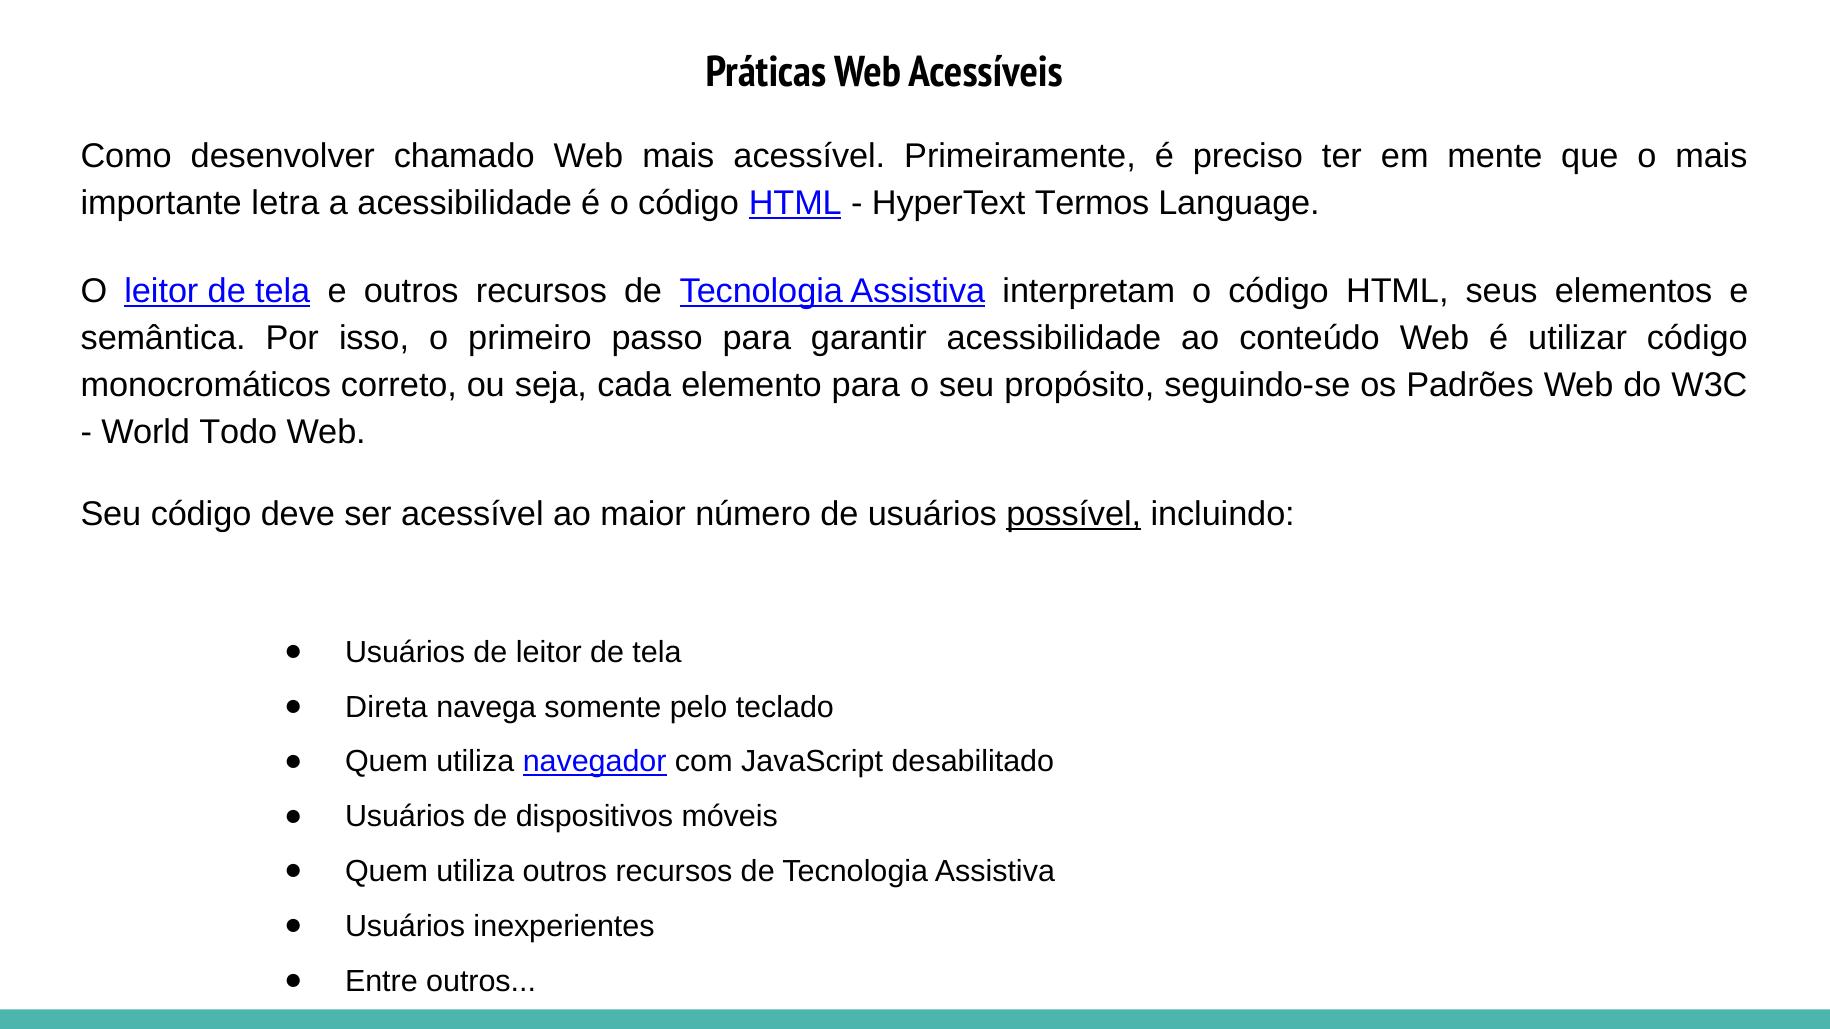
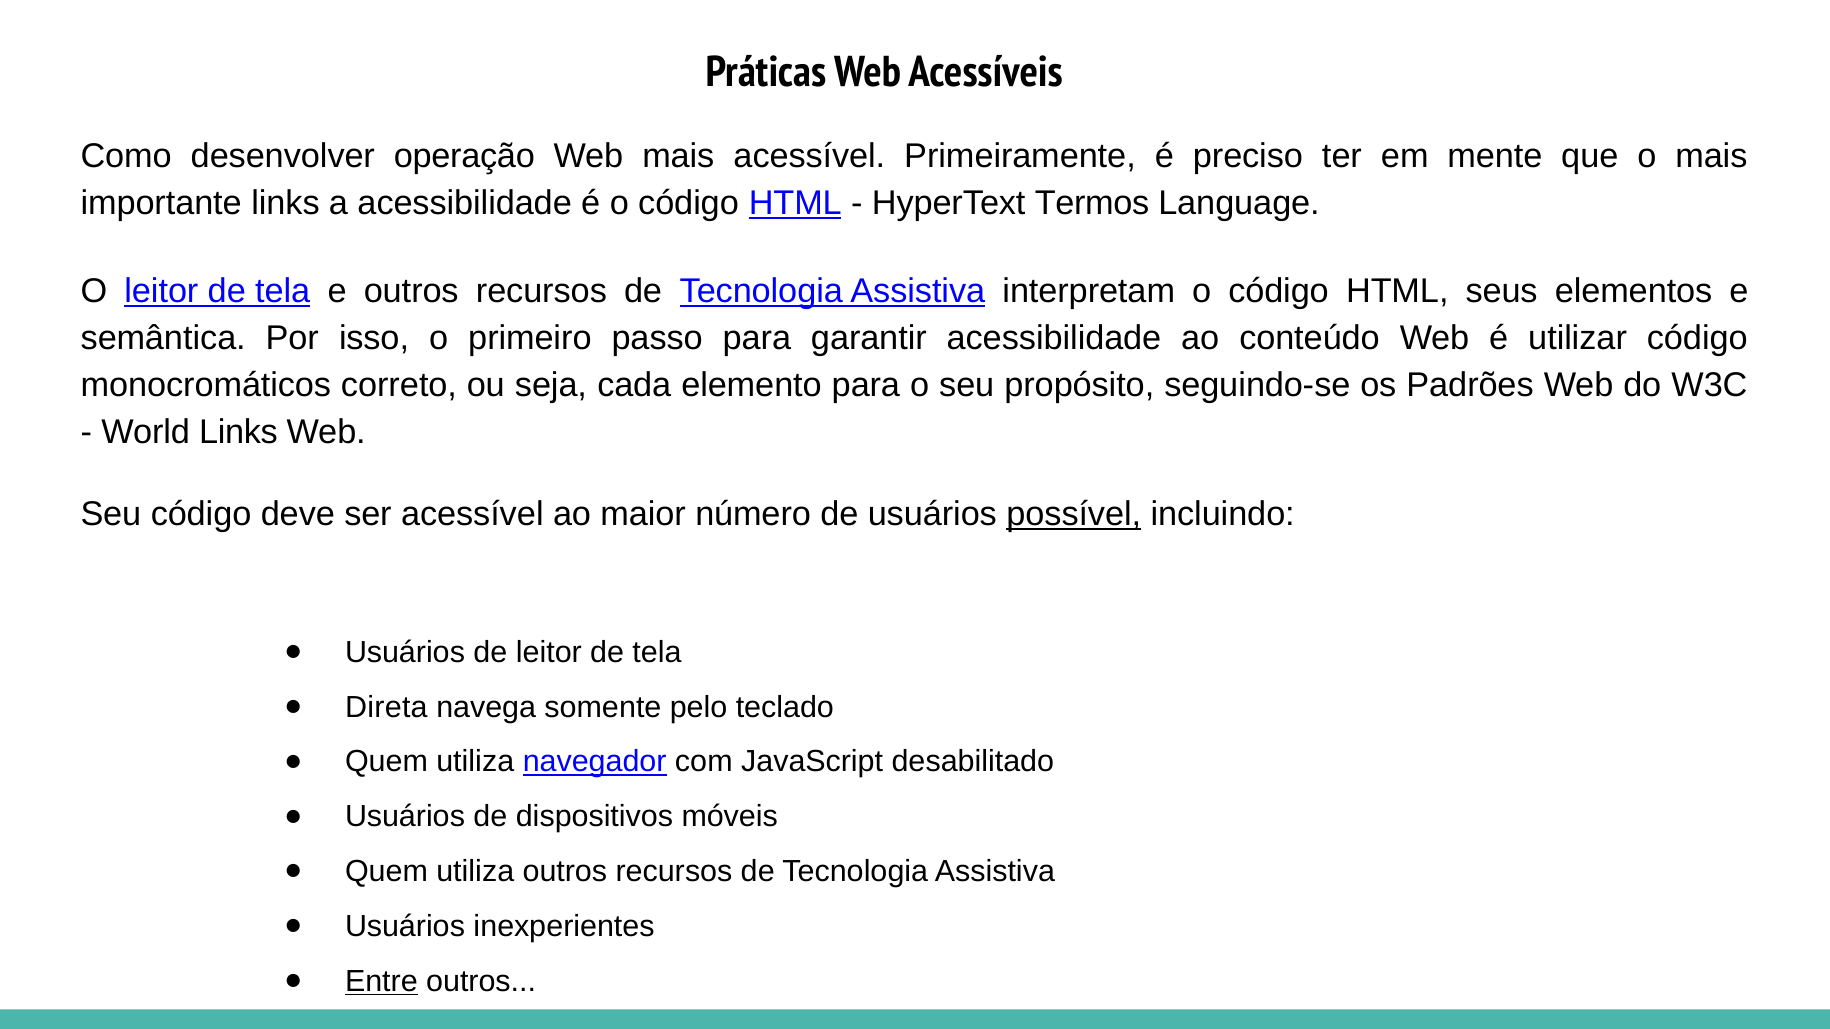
chamado: chamado -> operação
importante letra: letra -> links
World Todo: Todo -> Links
Entre underline: none -> present
